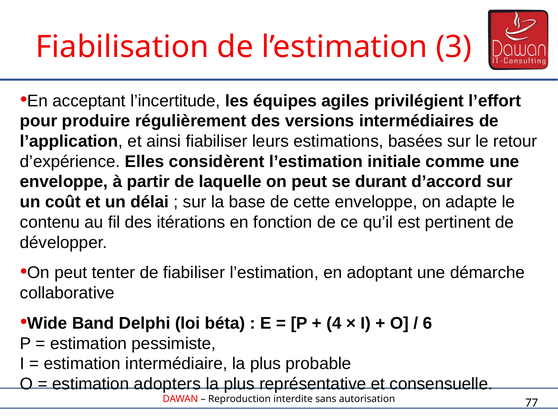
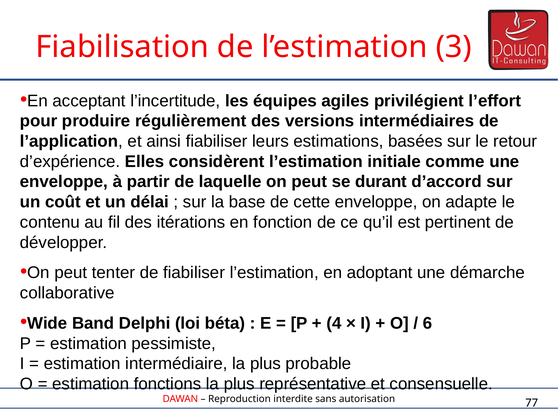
adopters: adopters -> fonctions
